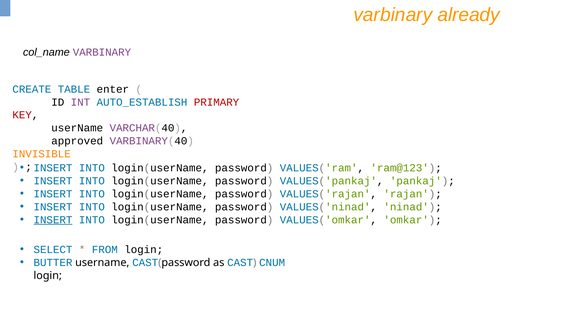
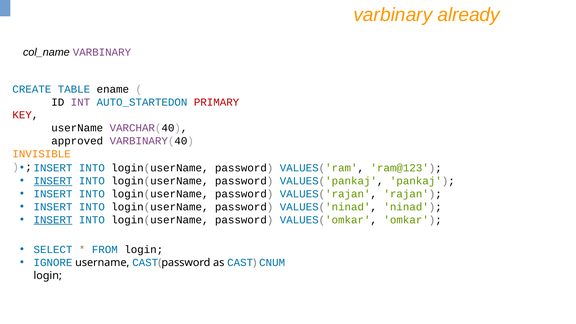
enter: enter -> ename
AUTO_ESTABLISH: AUTO_ESTABLISH -> AUTO_STARTEDON
INSERT at (53, 181) underline: none -> present
BUTTER: BUTTER -> IGNORE
